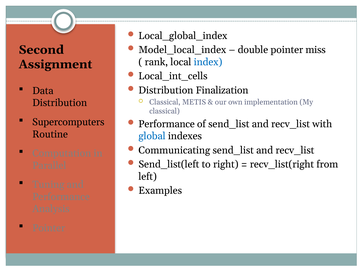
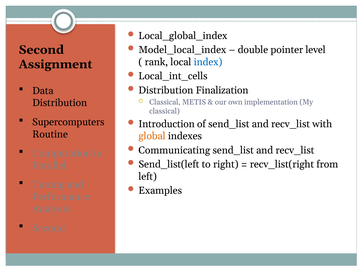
miss: miss -> level
Performance at (167, 124): Performance -> Introduction
global colour: blue -> orange
Pointer at (49, 228): Pointer -> Second
